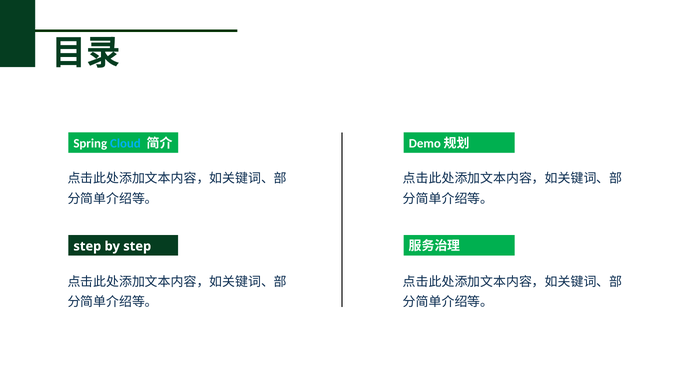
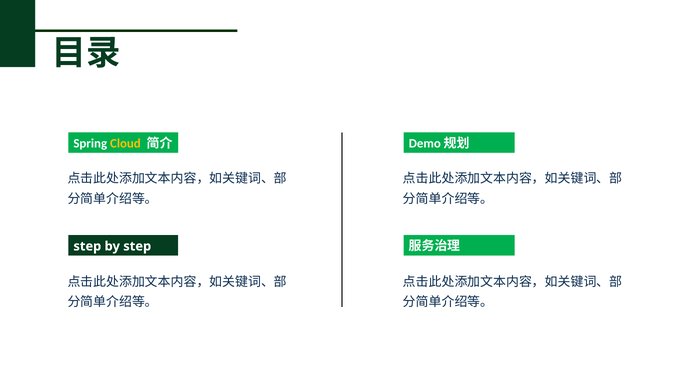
Cloud colour: light blue -> yellow
